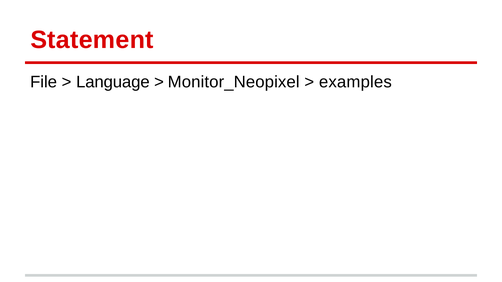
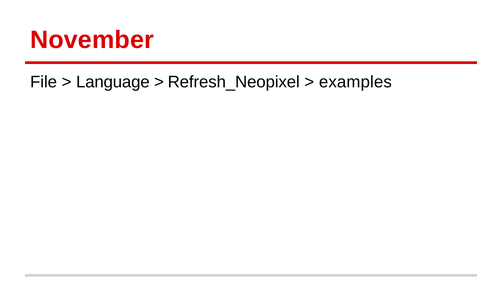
Statement: Statement -> November
Monitor_Neopixel: Monitor_Neopixel -> Refresh_Neopixel
